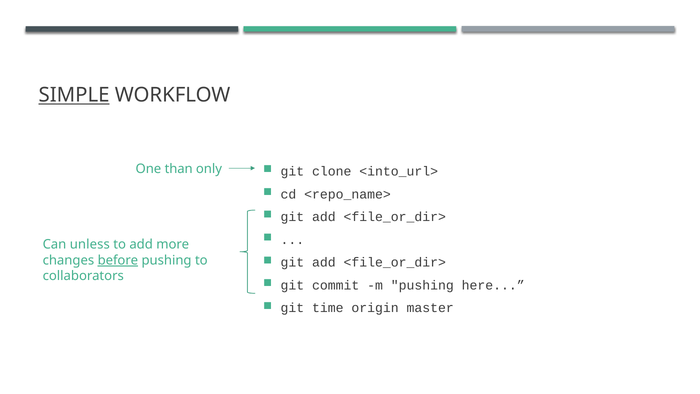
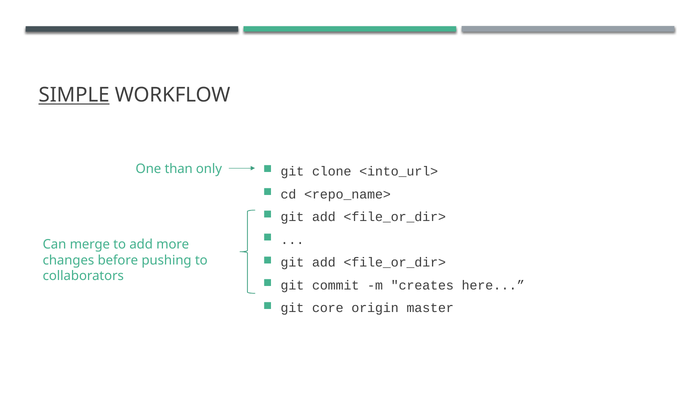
unless: unless -> merge
before underline: present -> none
m pushing: pushing -> creates
time: time -> core
